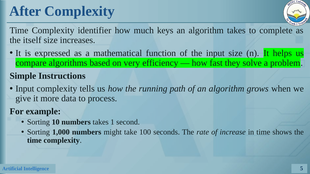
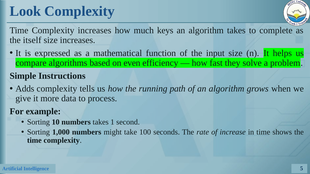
After: After -> Look
Complexity identifier: identifier -> increases
very: very -> even
Input at (25, 89): Input -> Adds
